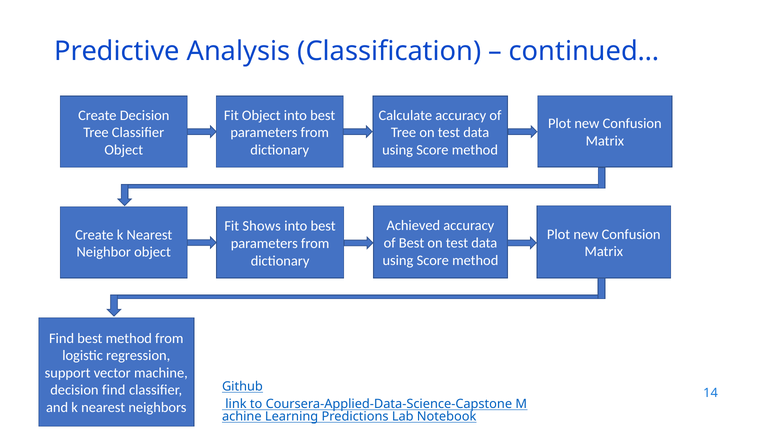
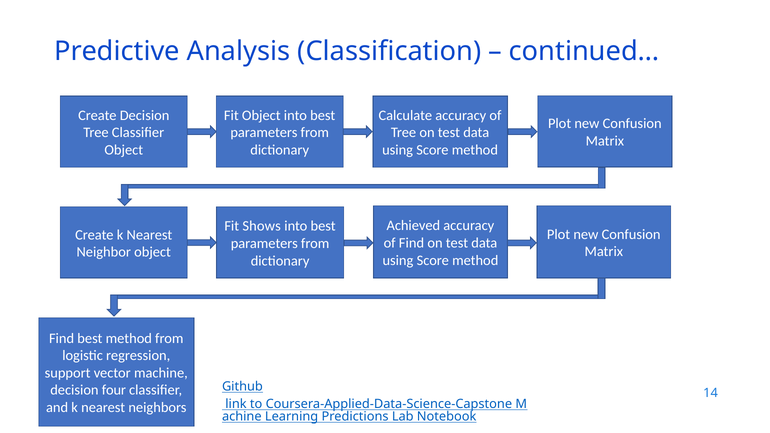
of Best: Best -> Find
decision find: find -> four
